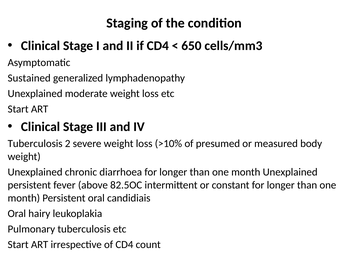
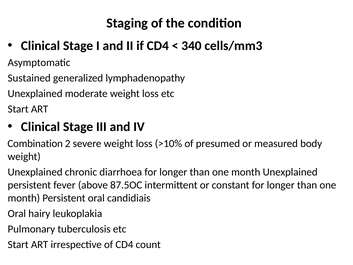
650: 650 -> 340
Tuberculosis at (35, 143): Tuberculosis -> Combination
82.5OC: 82.5OC -> 87.5OC
